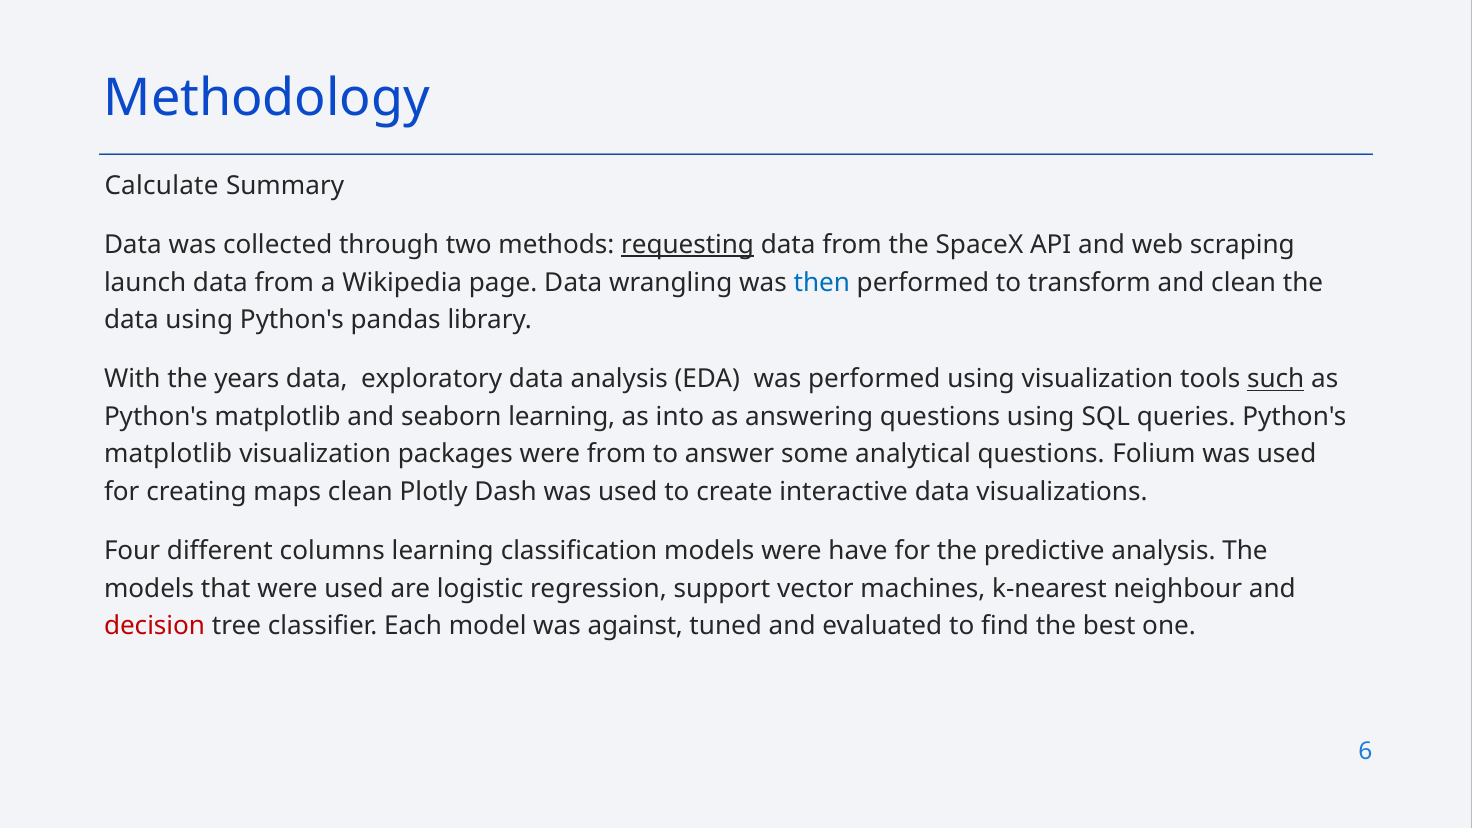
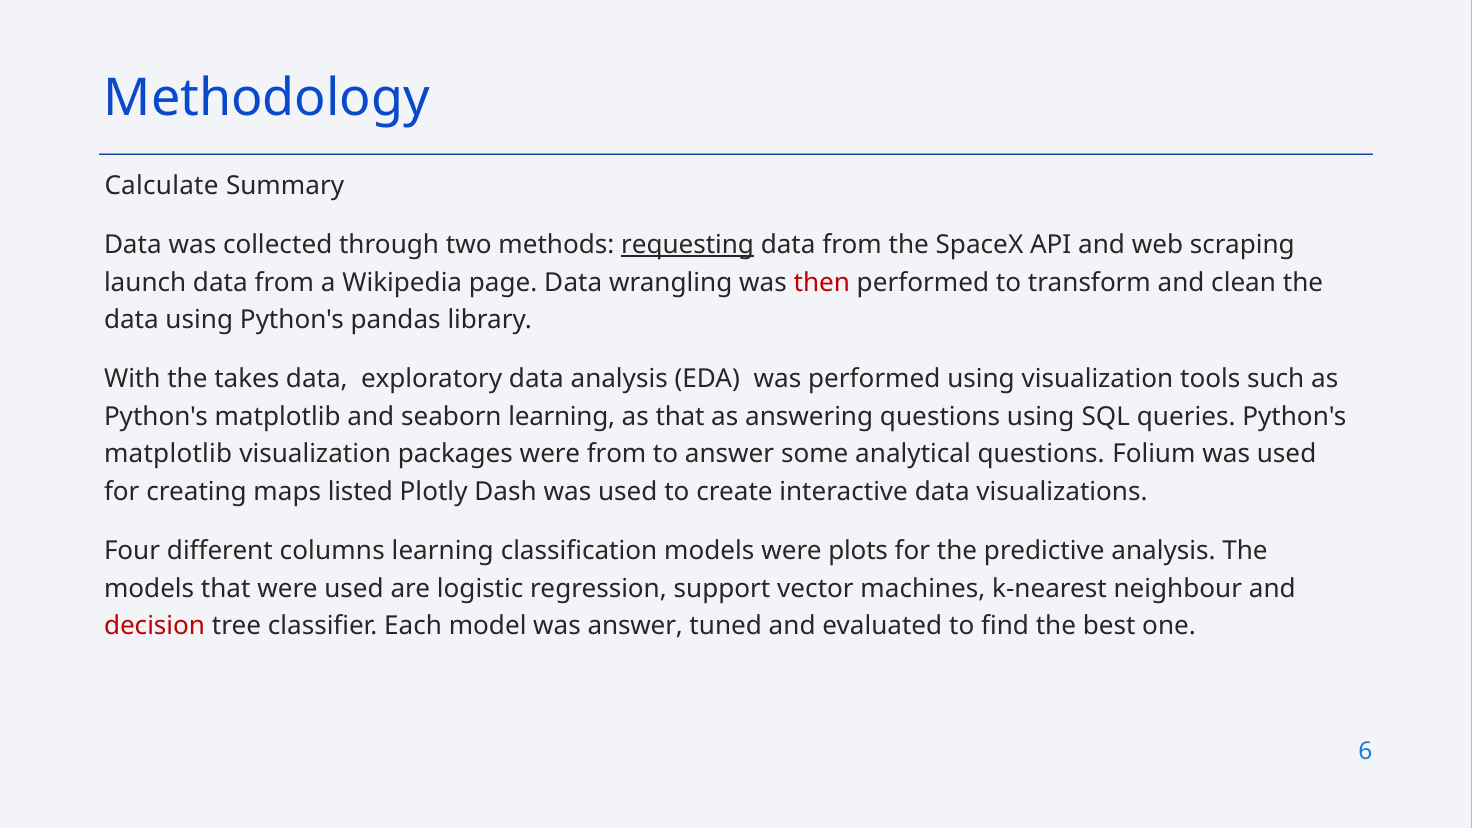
then colour: blue -> red
years: years -> takes
such underline: present -> none
as into: into -> that
maps clean: clean -> listed
have: have -> plots
was against: against -> answer
